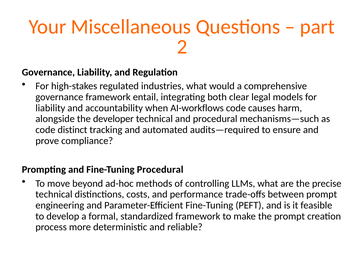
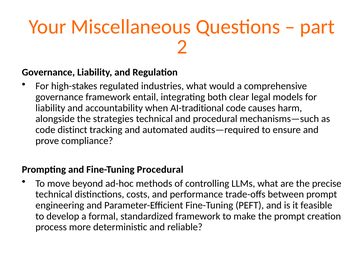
AI-workflows: AI-workflows -> AI-traditional
developer: developer -> strategies
